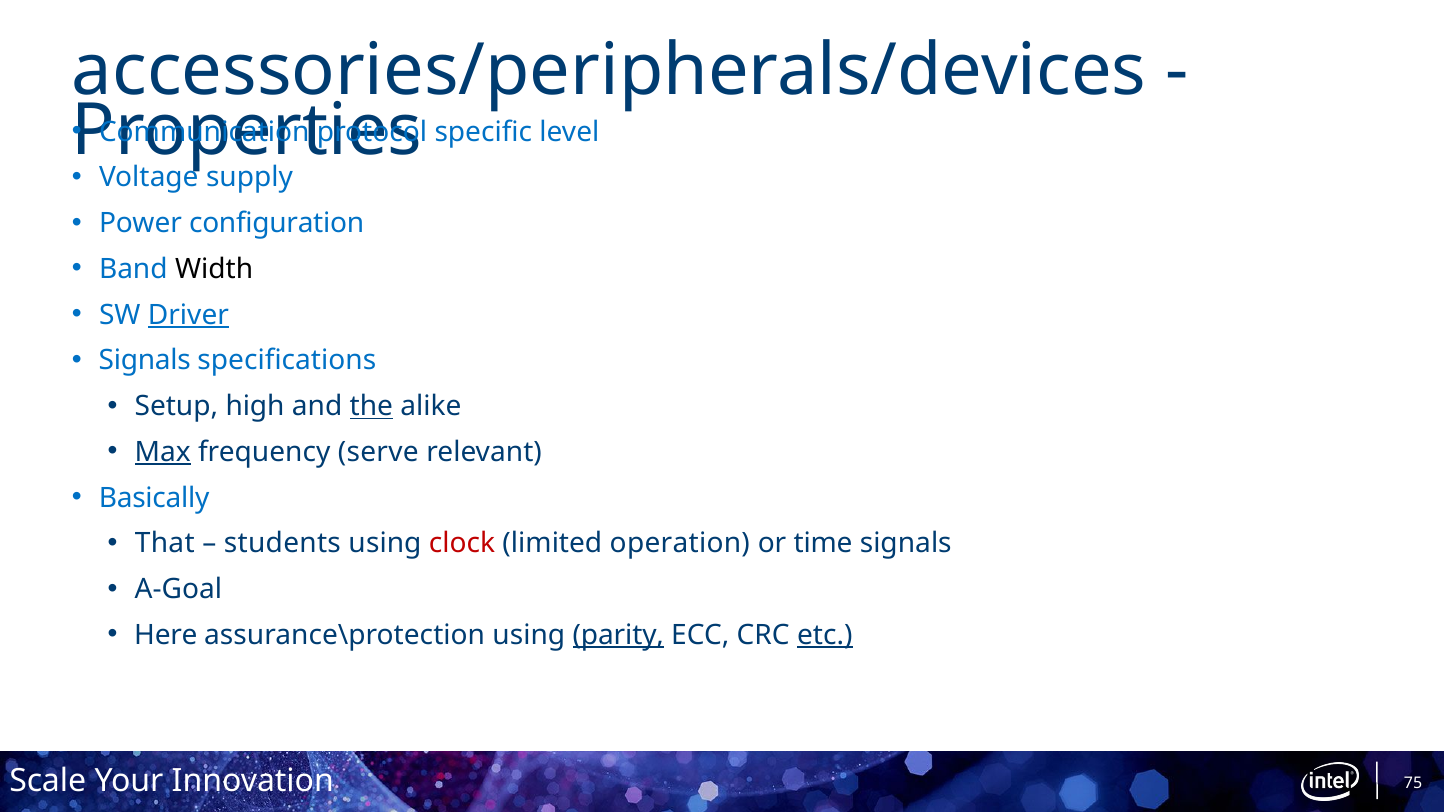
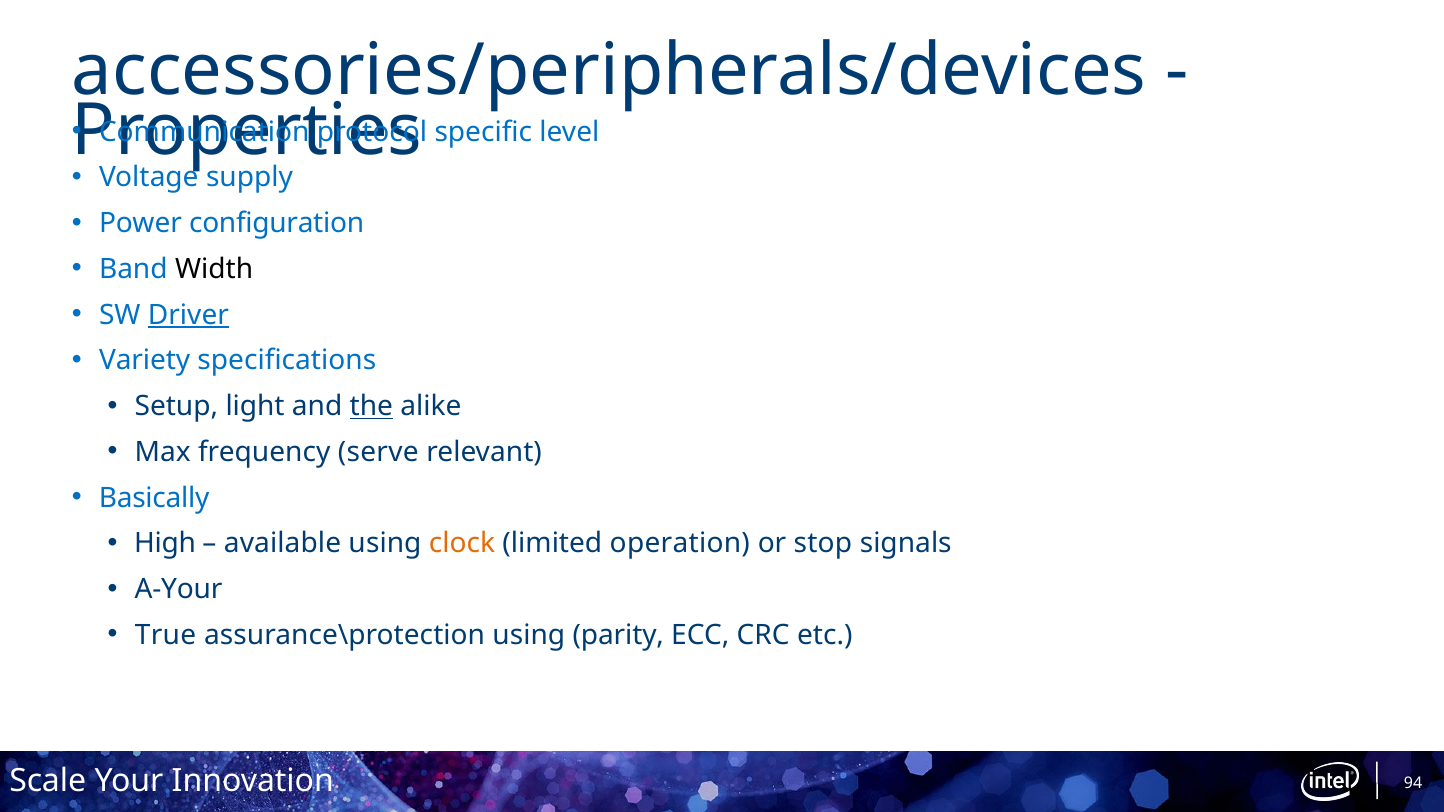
Signals at (145, 361): Signals -> Variety
high: high -> light
Max underline: present -> none
That: That -> High
students: students -> available
clock colour: red -> orange
time: time -> stop
A-Goal: A-Goal -> A-Your
Here: Here -> True
parity underline: present -> none
etc underline: present -> none
75: 75 -> 94
